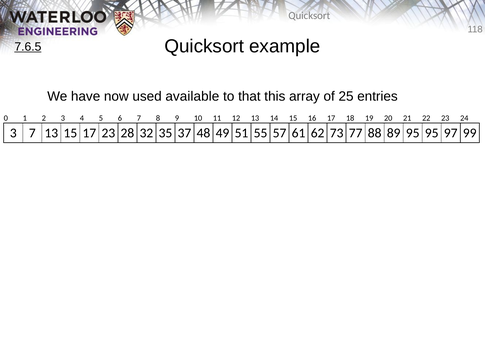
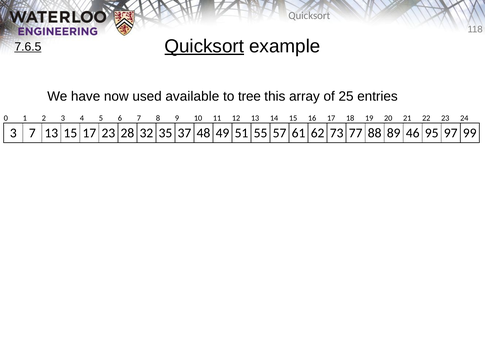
Quicksort at (204, 46) underline: none -> present
that: that -> tree
89 95: 95 -> 46
